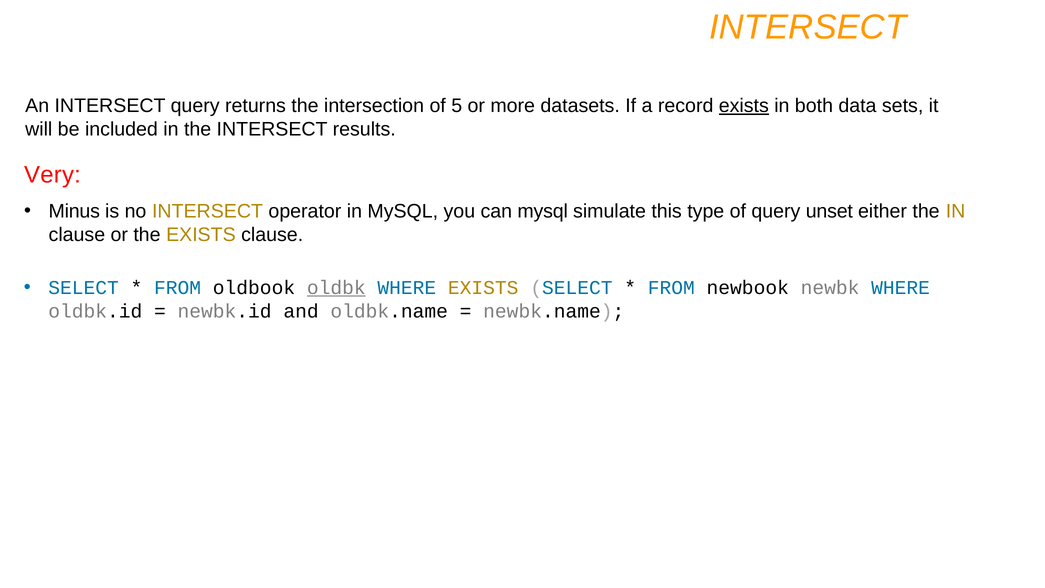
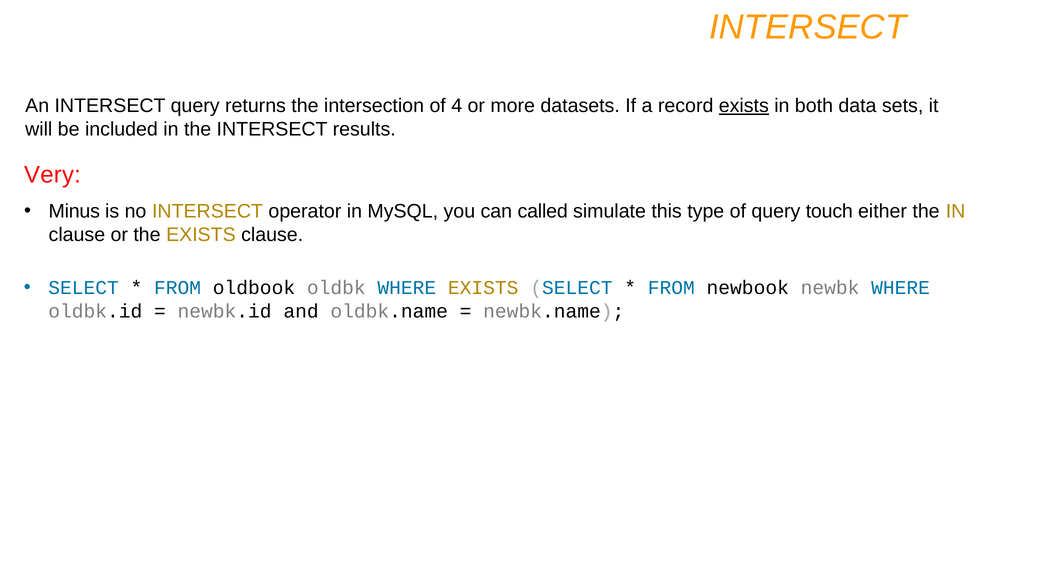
5: 5 -> 4
can mysql: mysql -> called
unset: unset -> touch
oldbk underline: present -> none
